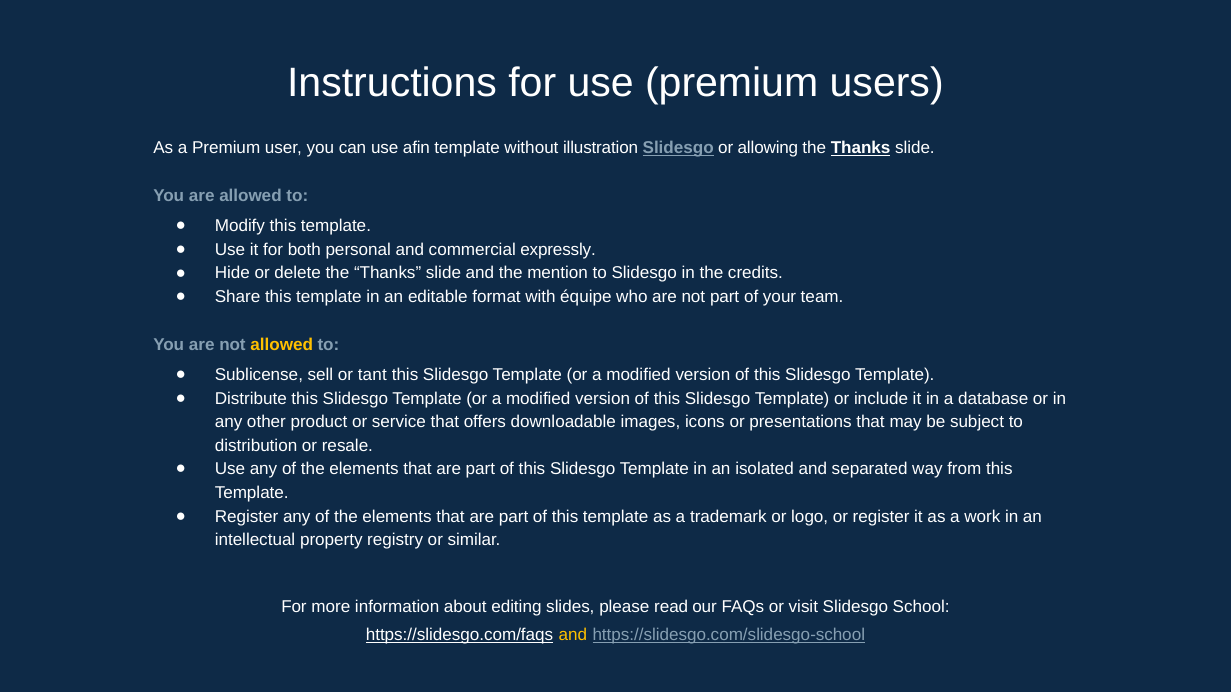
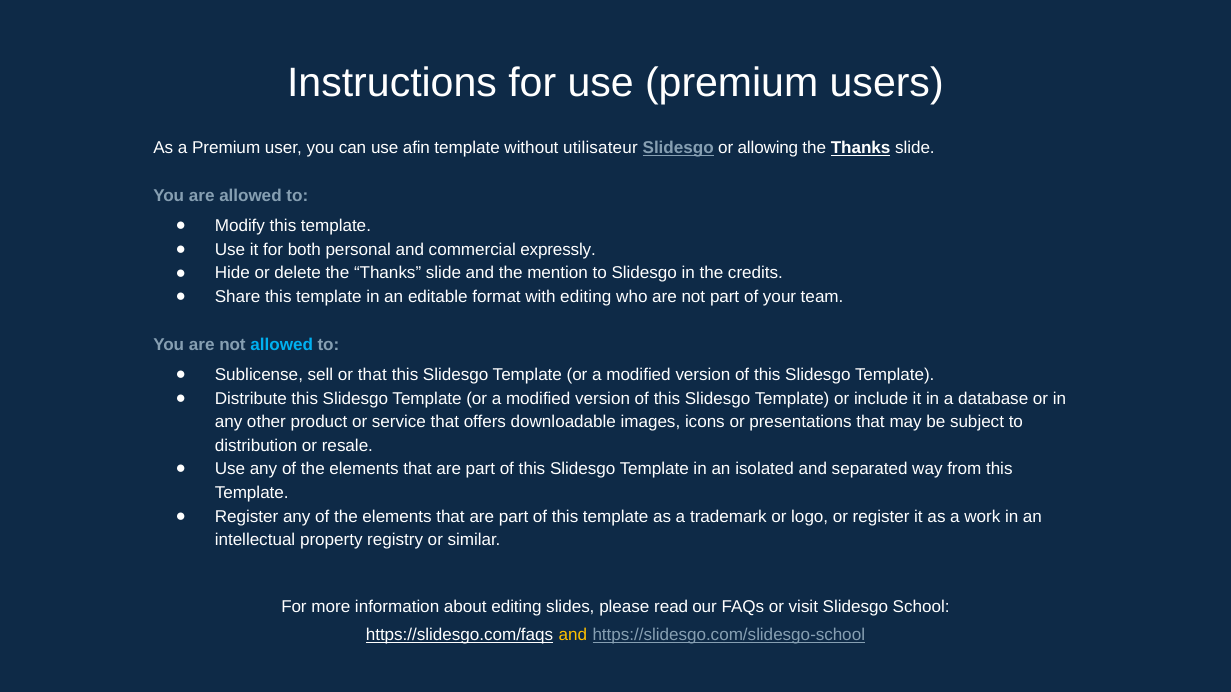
illustration: illustration -> utilisateur
with équipe: équipe -> editing
allowed at (282, 345) colour: yellow -> light blue
or tant: tant -> that
